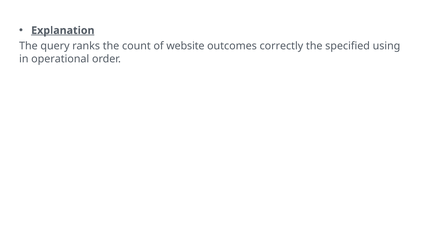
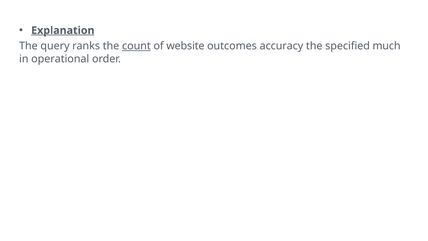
count underline: none -> present
correctly: correctly -> accuracy
using: using -> much
